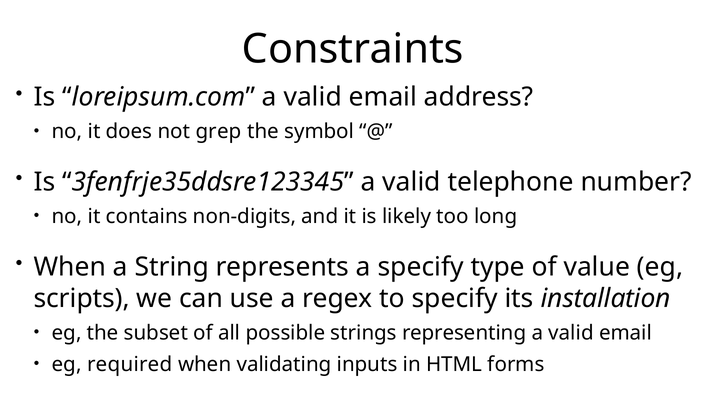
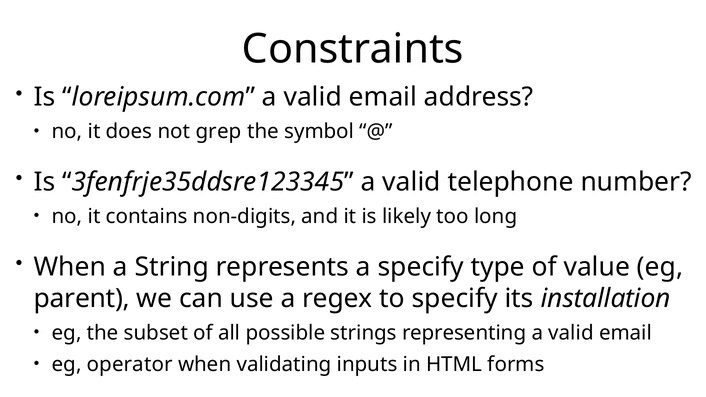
scripts: scripts -> parent
required: required -> operator
